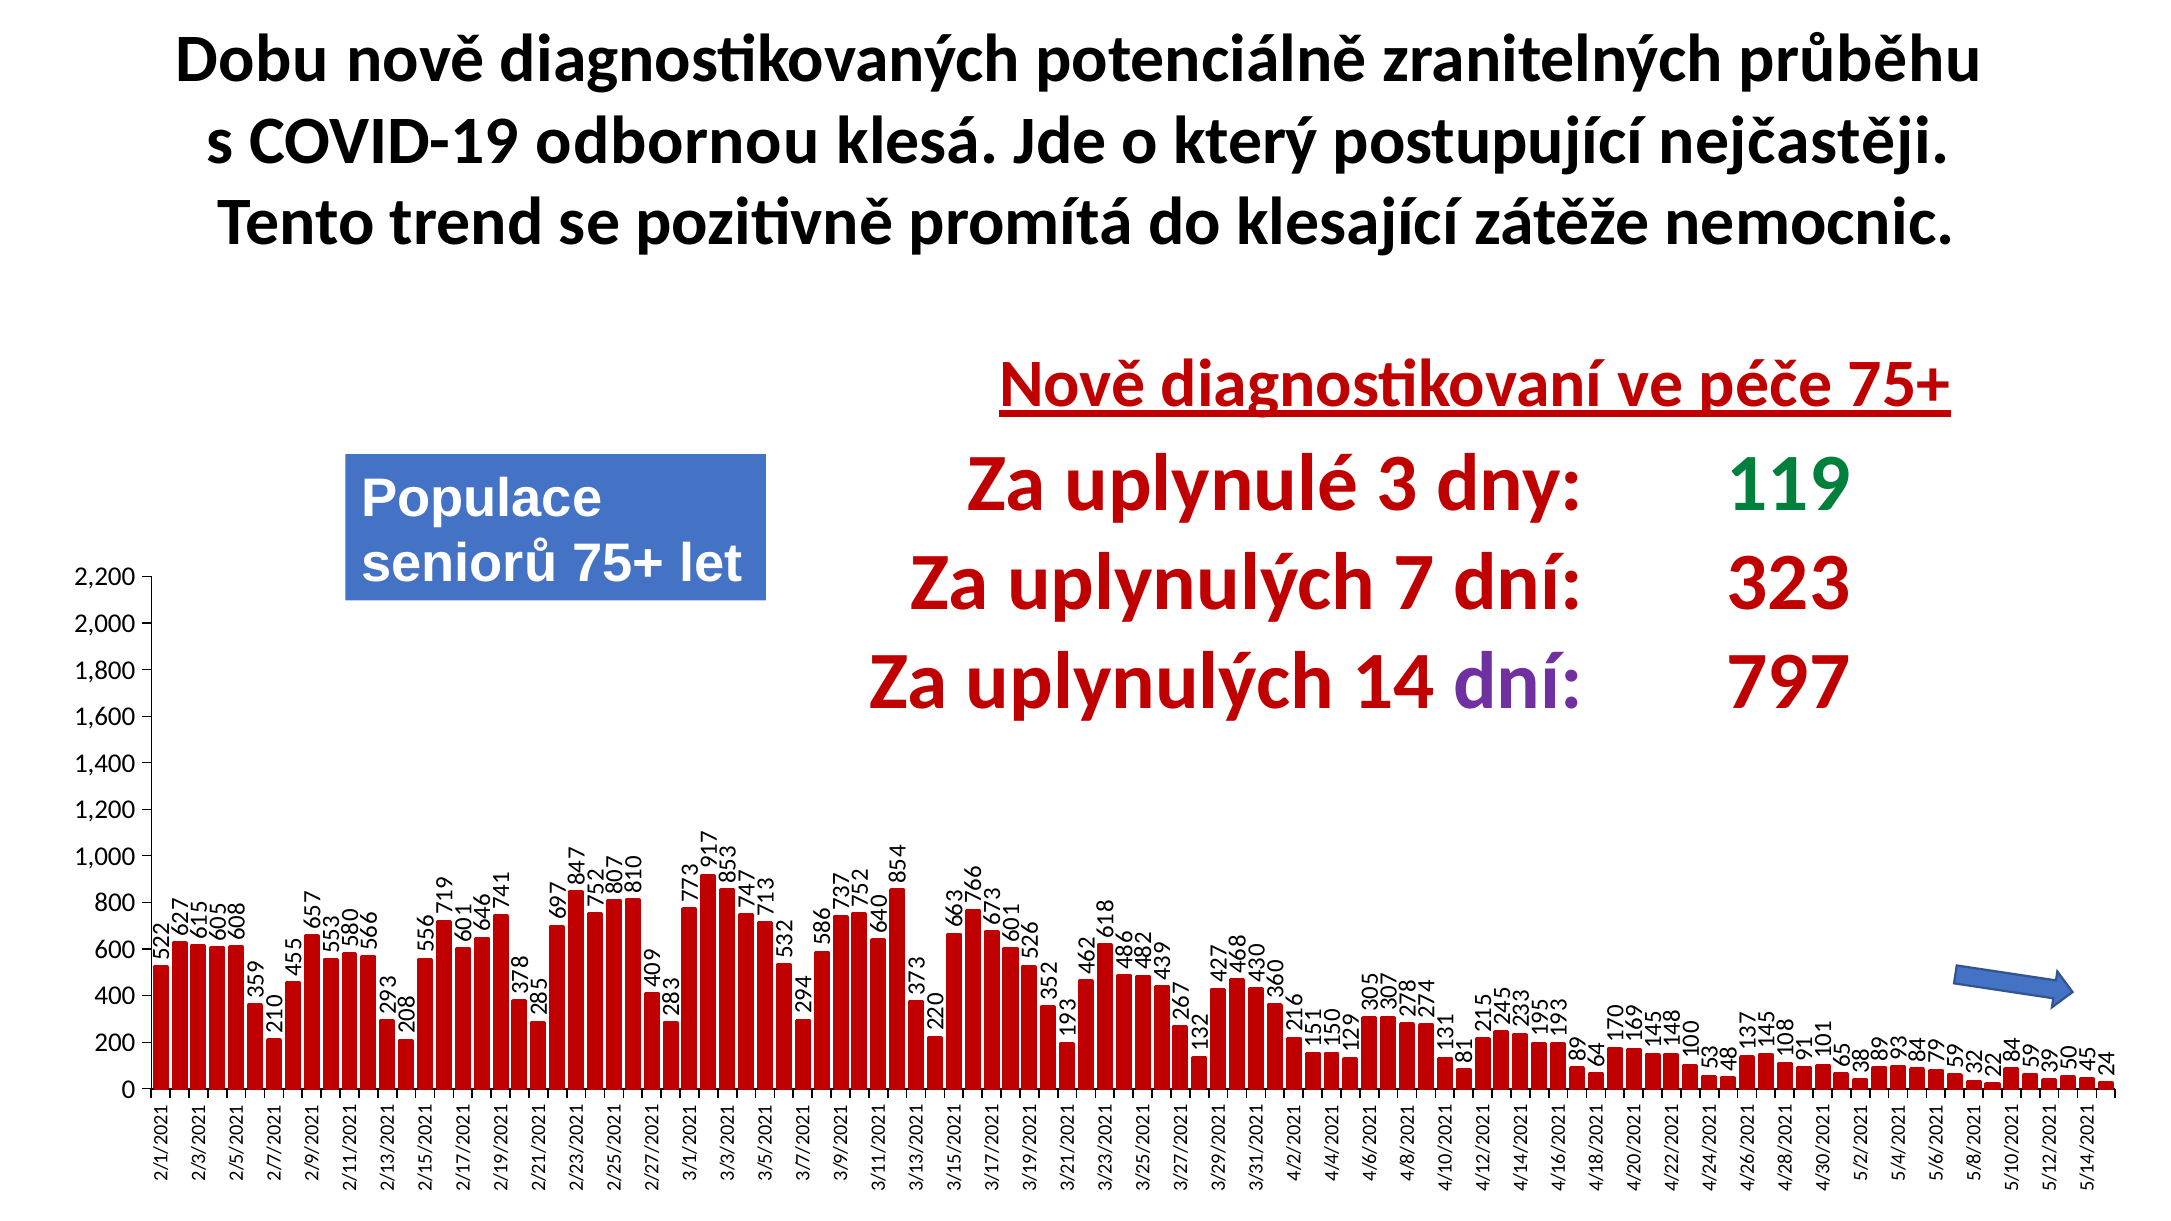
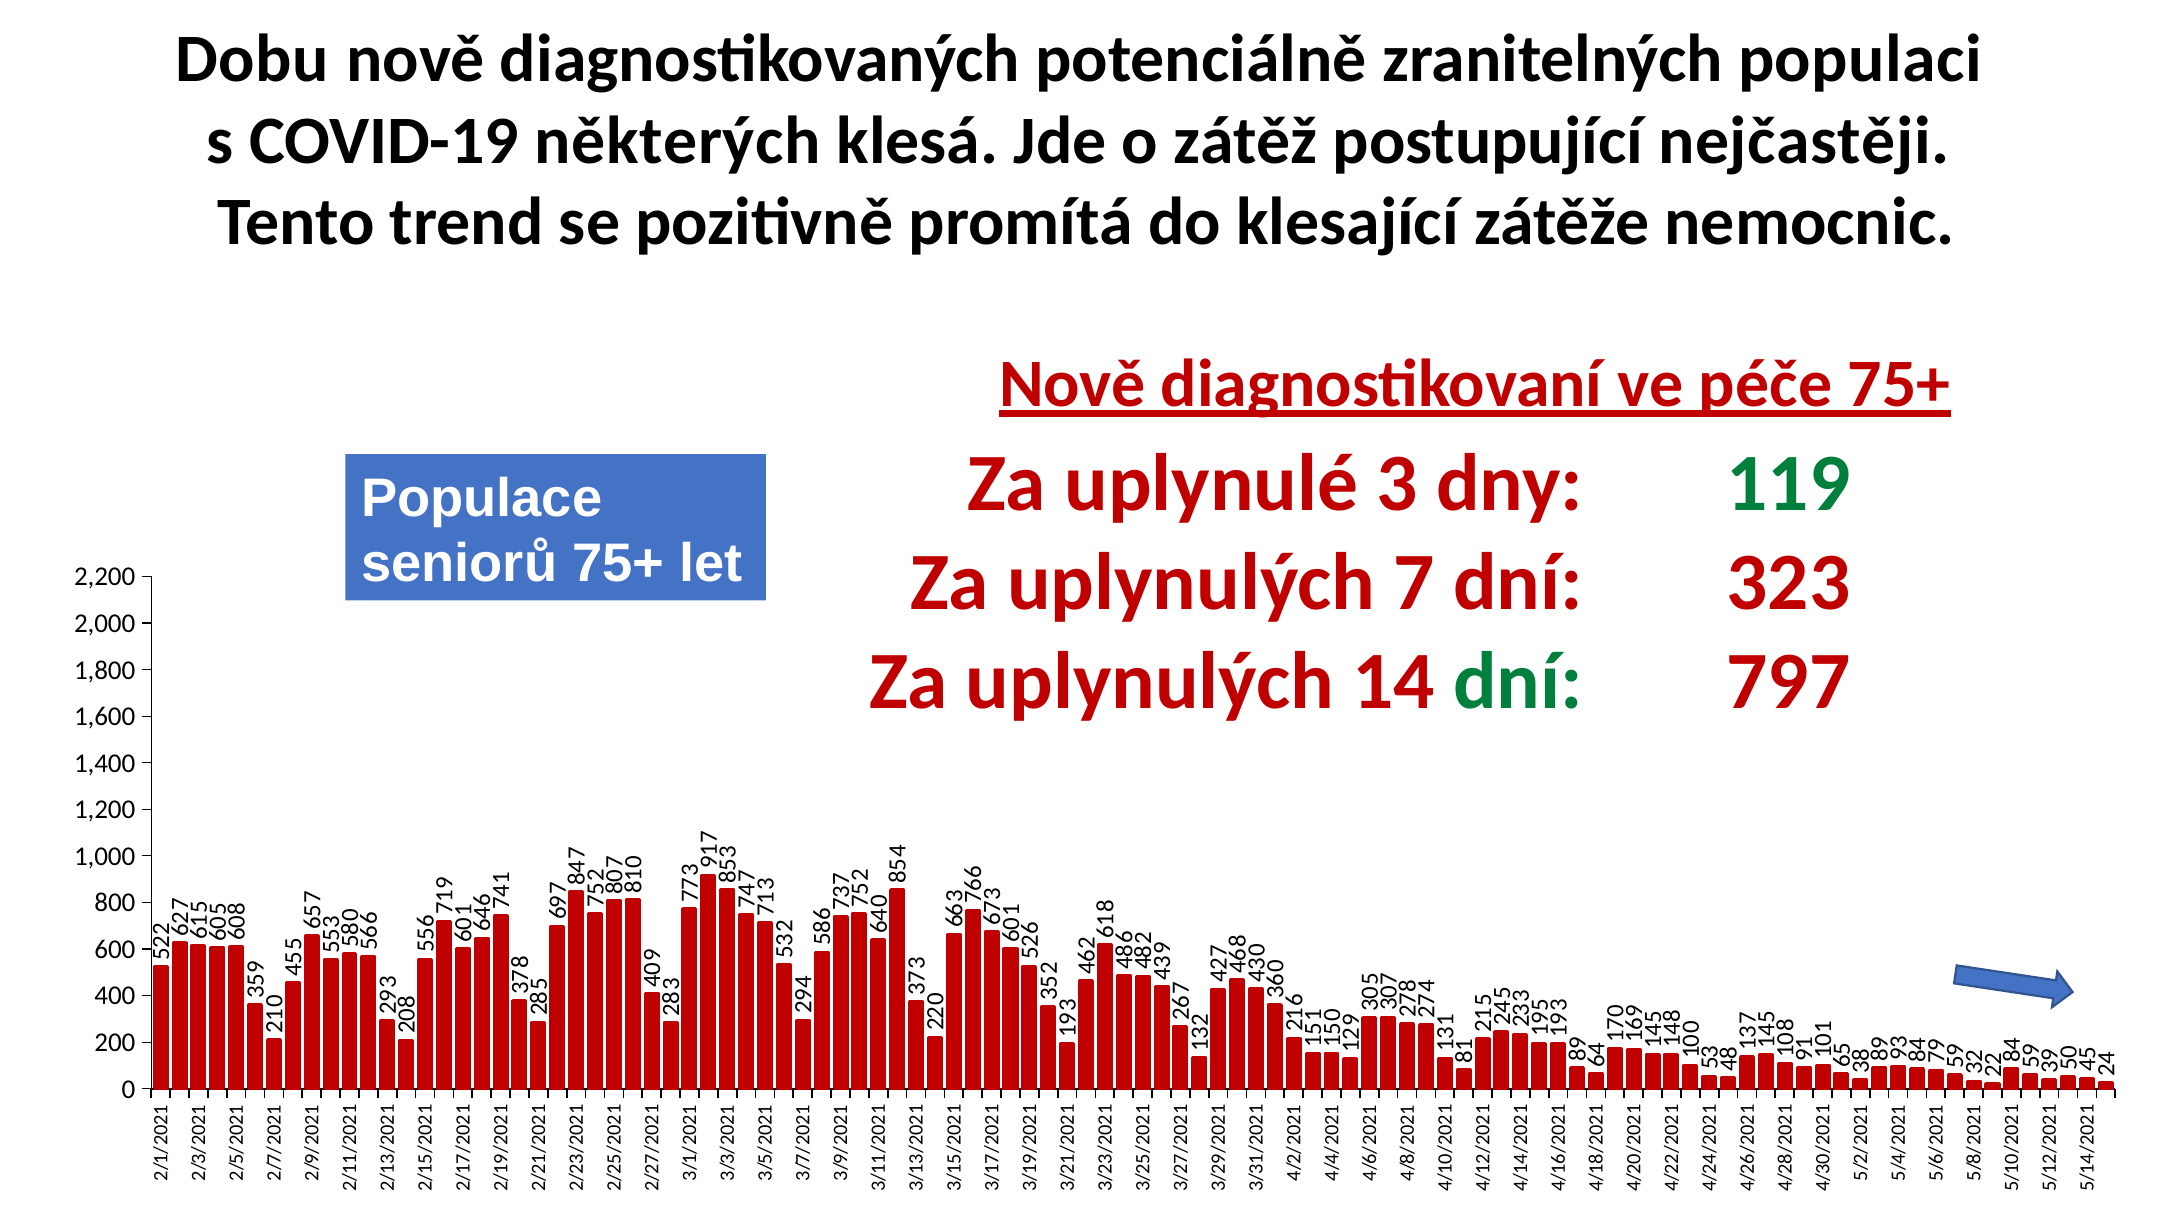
průběhu: průběhu -> populaci
odbornou: odbornou -> některých
který: který -> zátěž
dní at (1518, 682) colour: purple -> green
